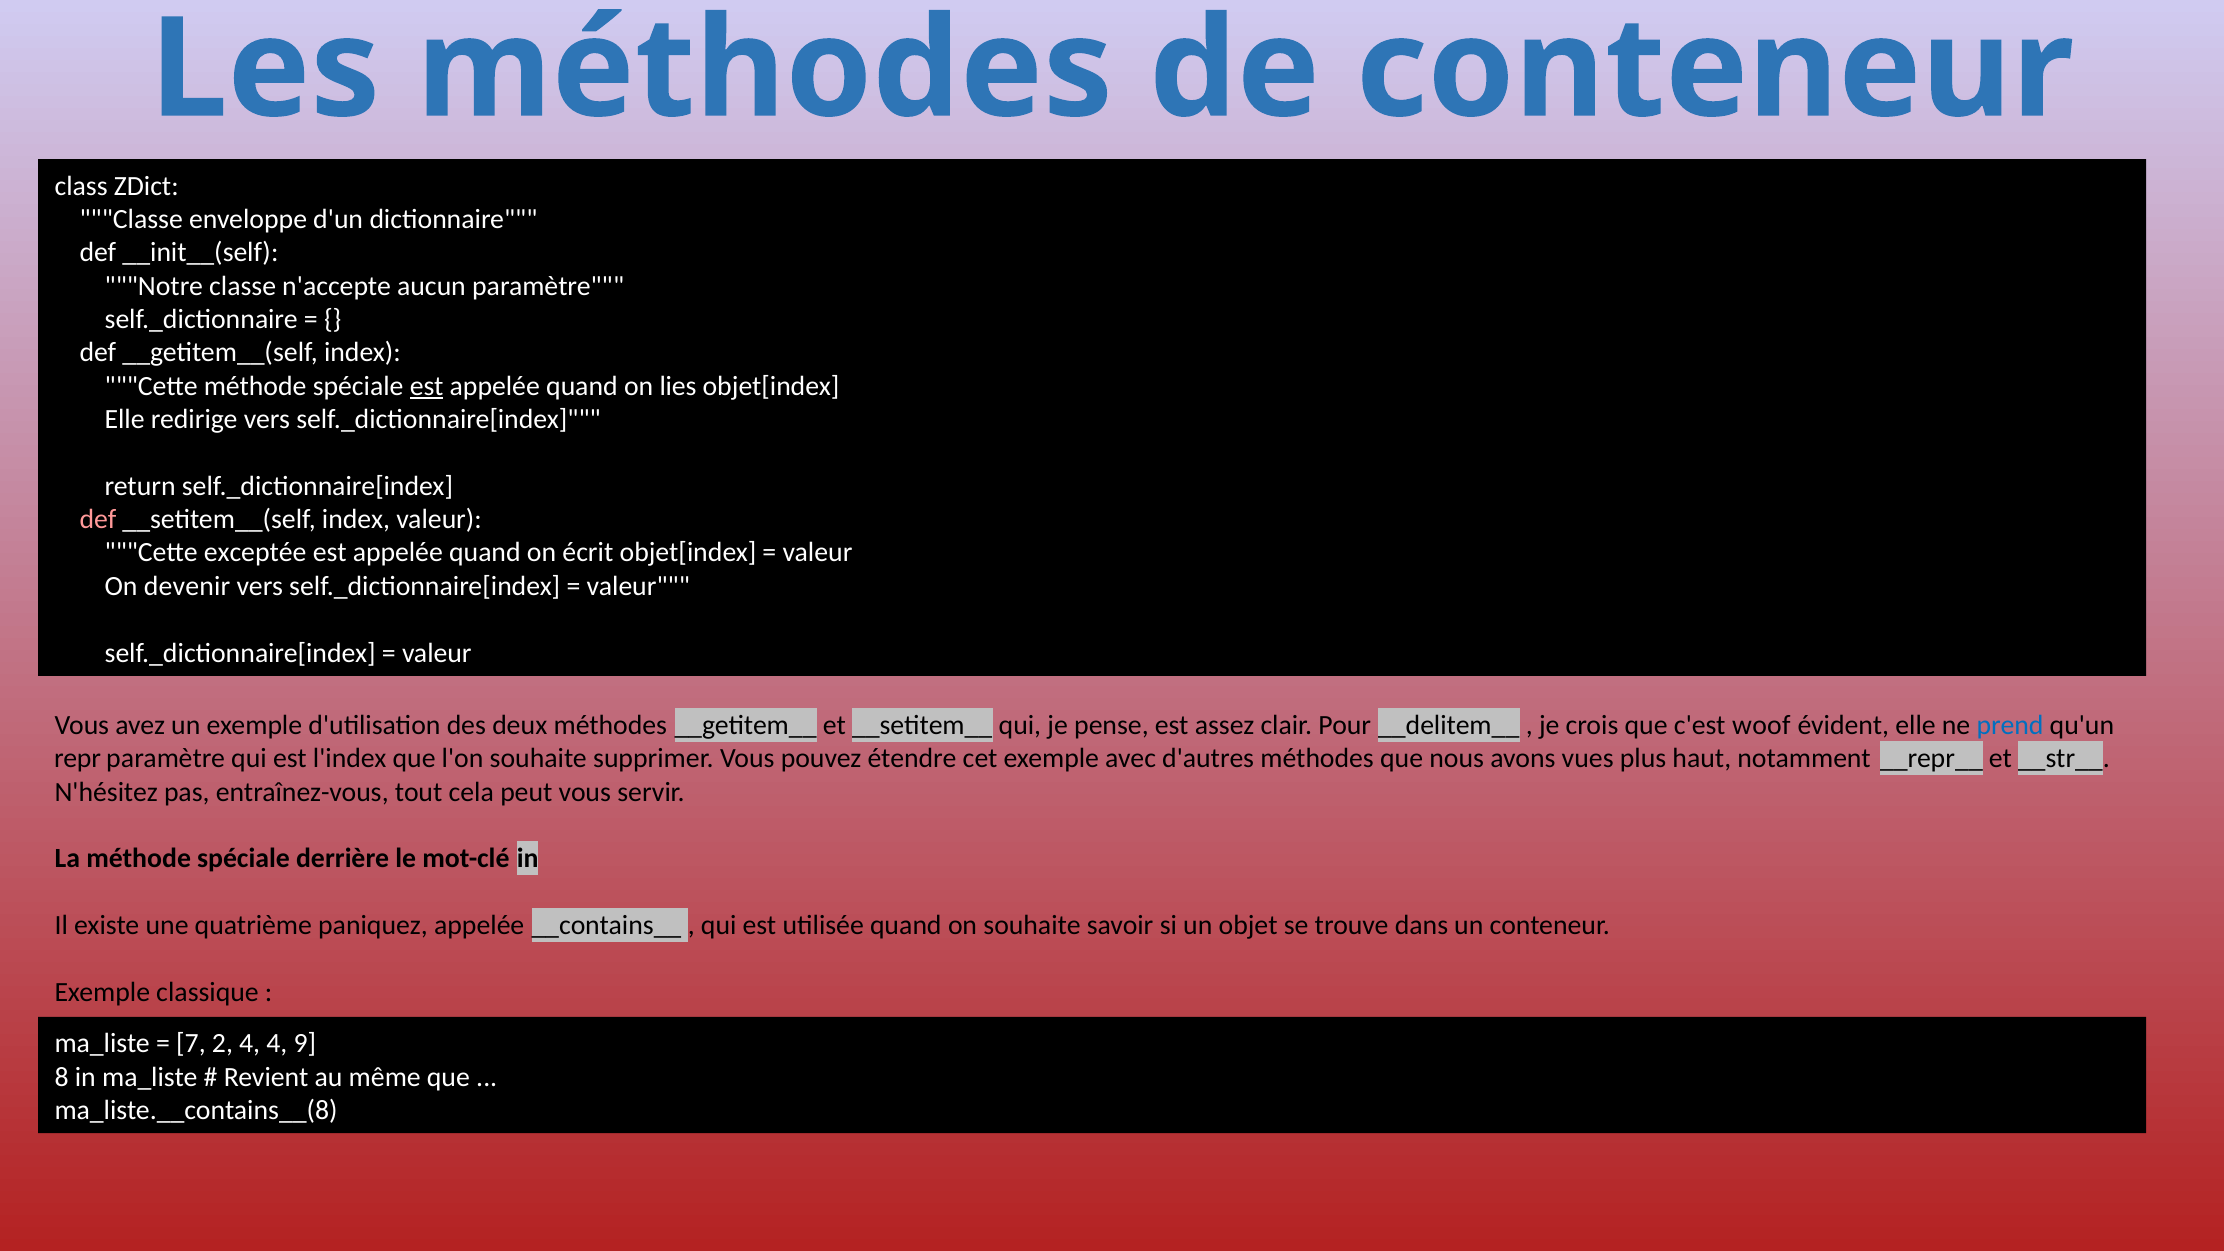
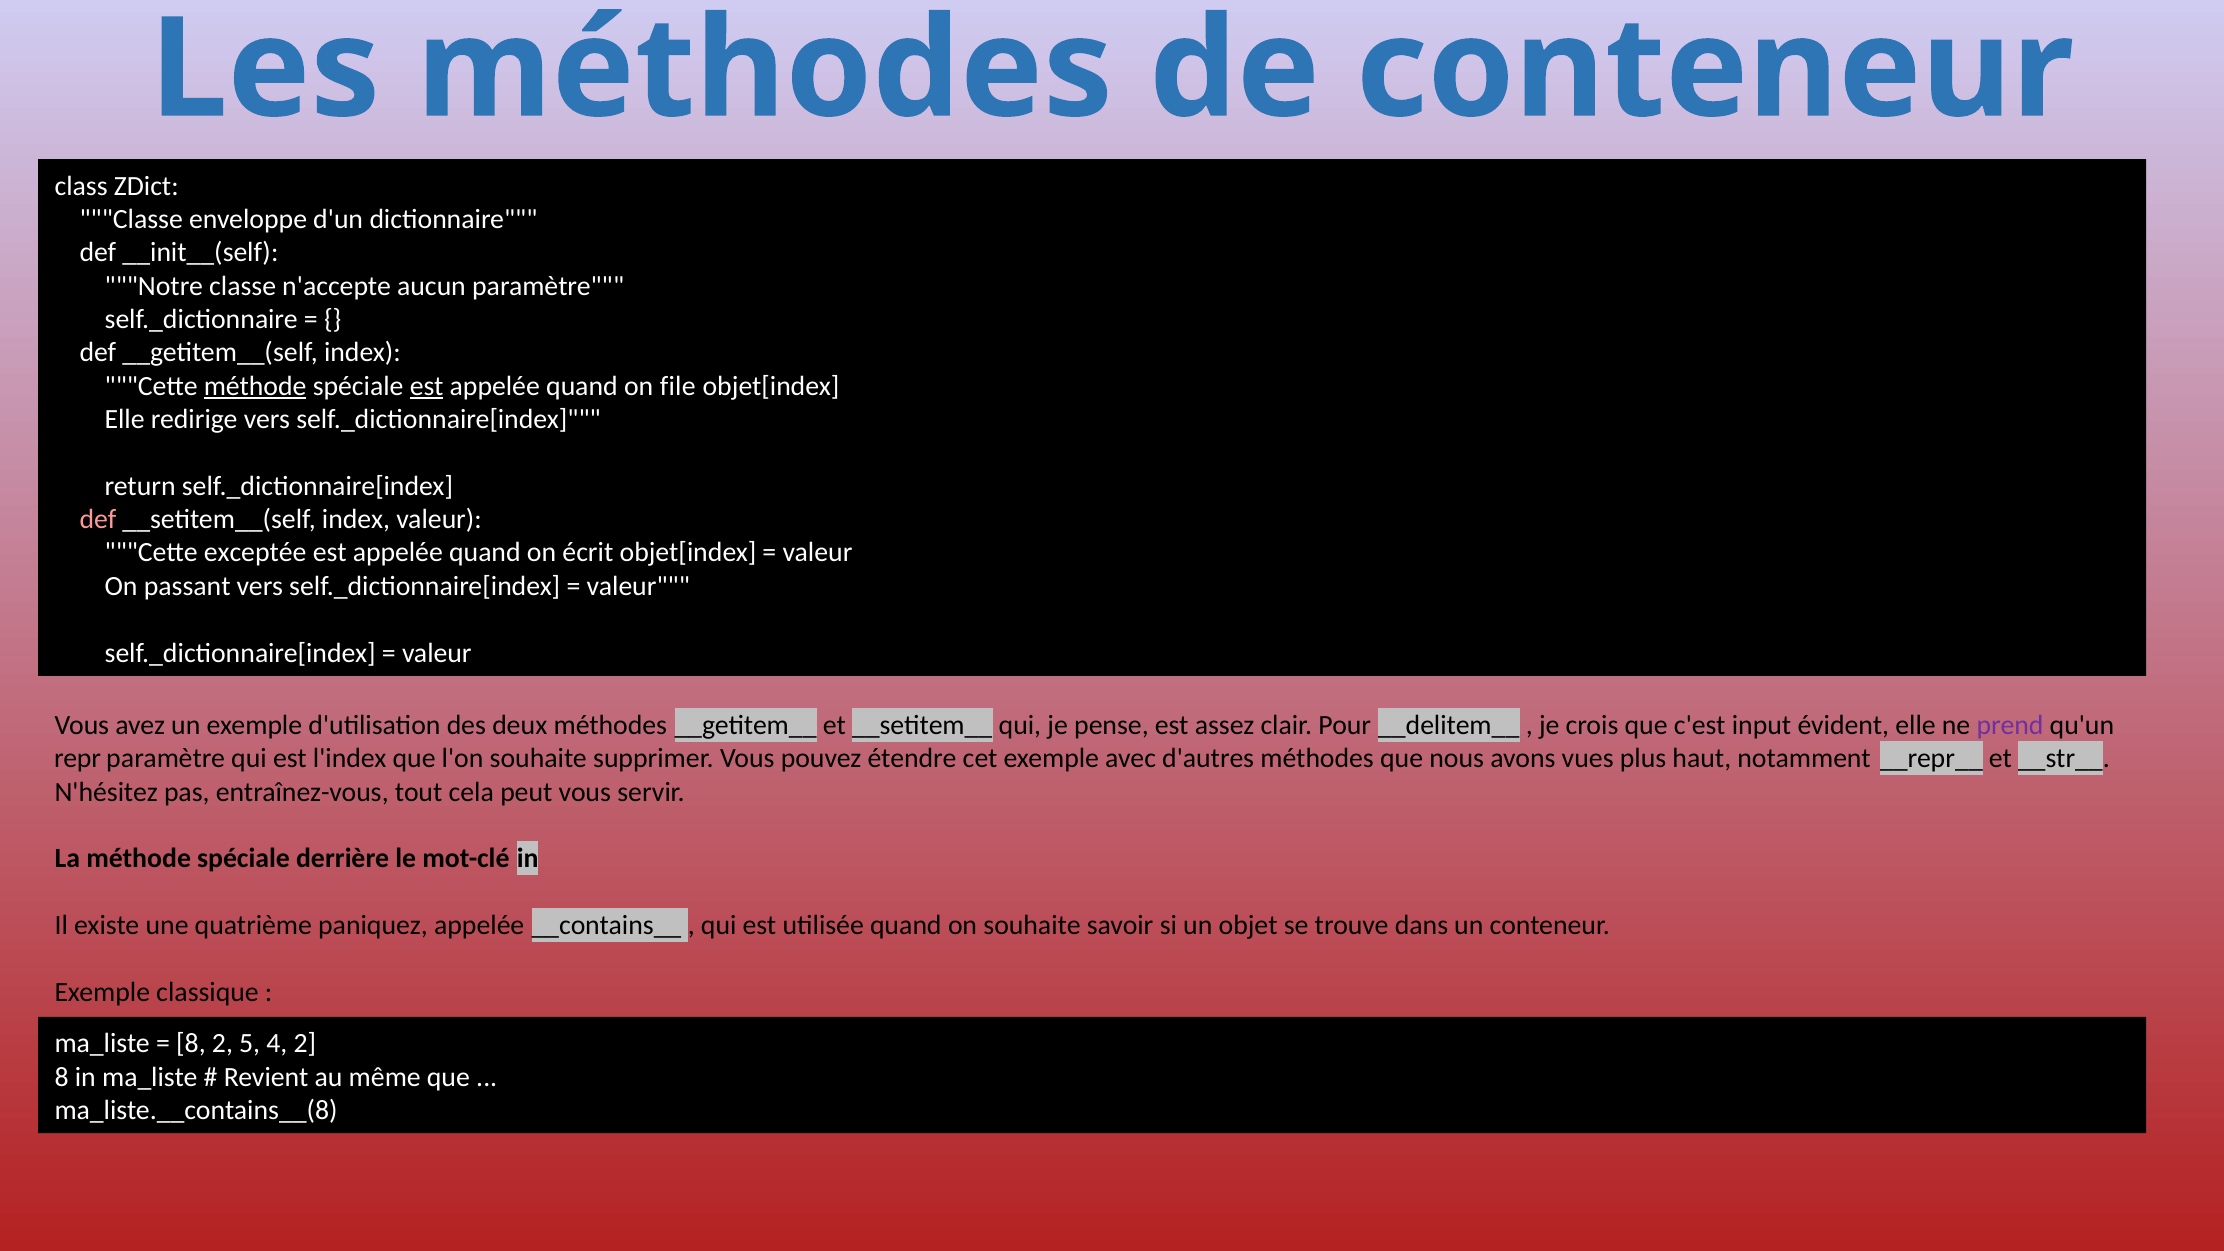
méthode at (255, 386) underline: none -> present
lies: lies -> file
devenir: devenir -> passant
woof: woof -> input
prend colour: blue -> purple
7 at (191, 1044): 7 -> 8
2 4: 4 -> 5
4 9: 9 -> 2
